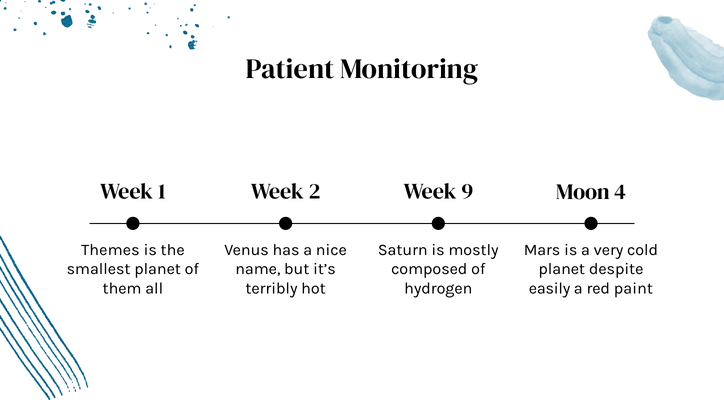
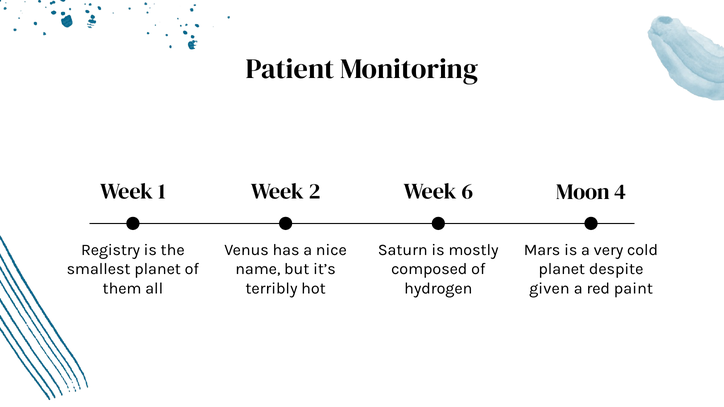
9: 9 -> 6
Themes: Themes -> Registry
easily: easily -> given
